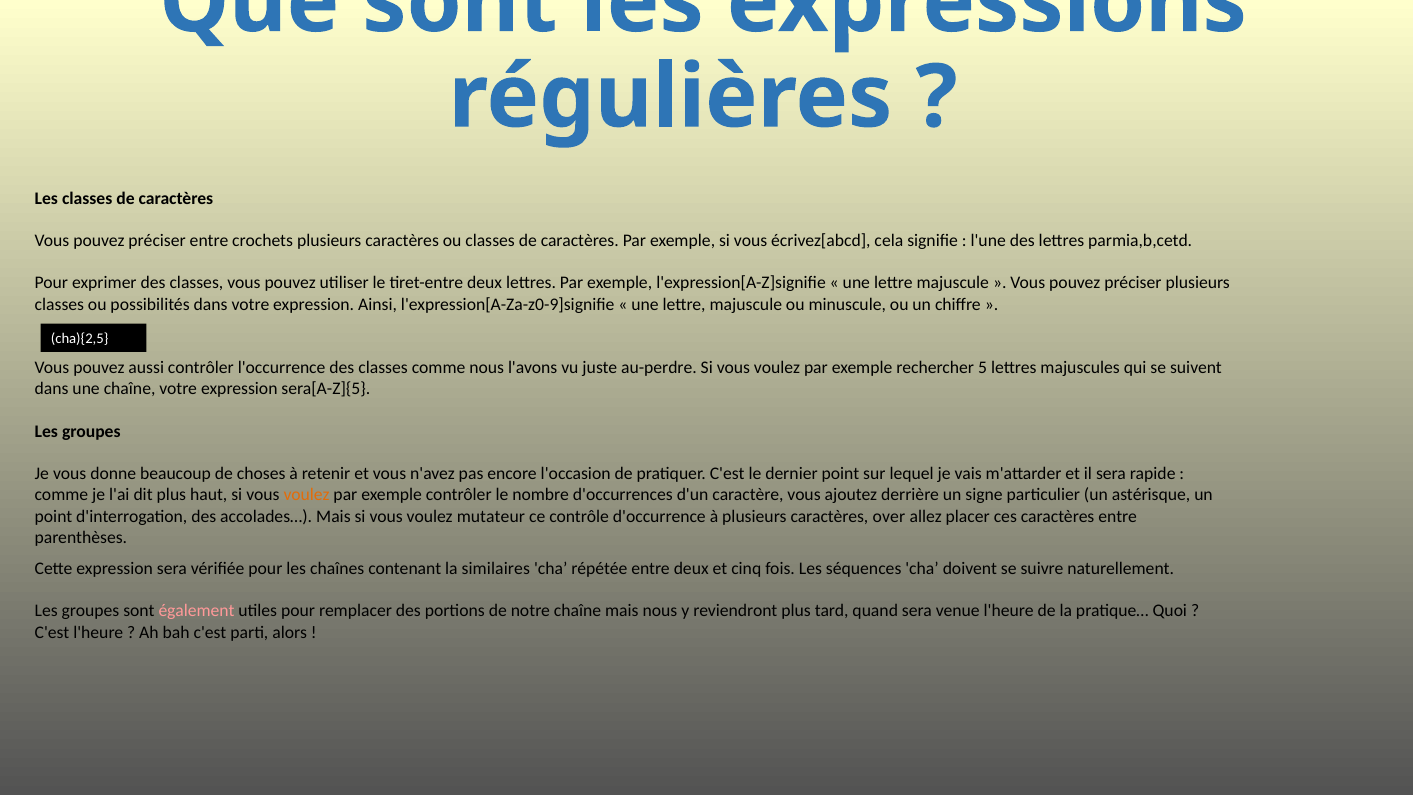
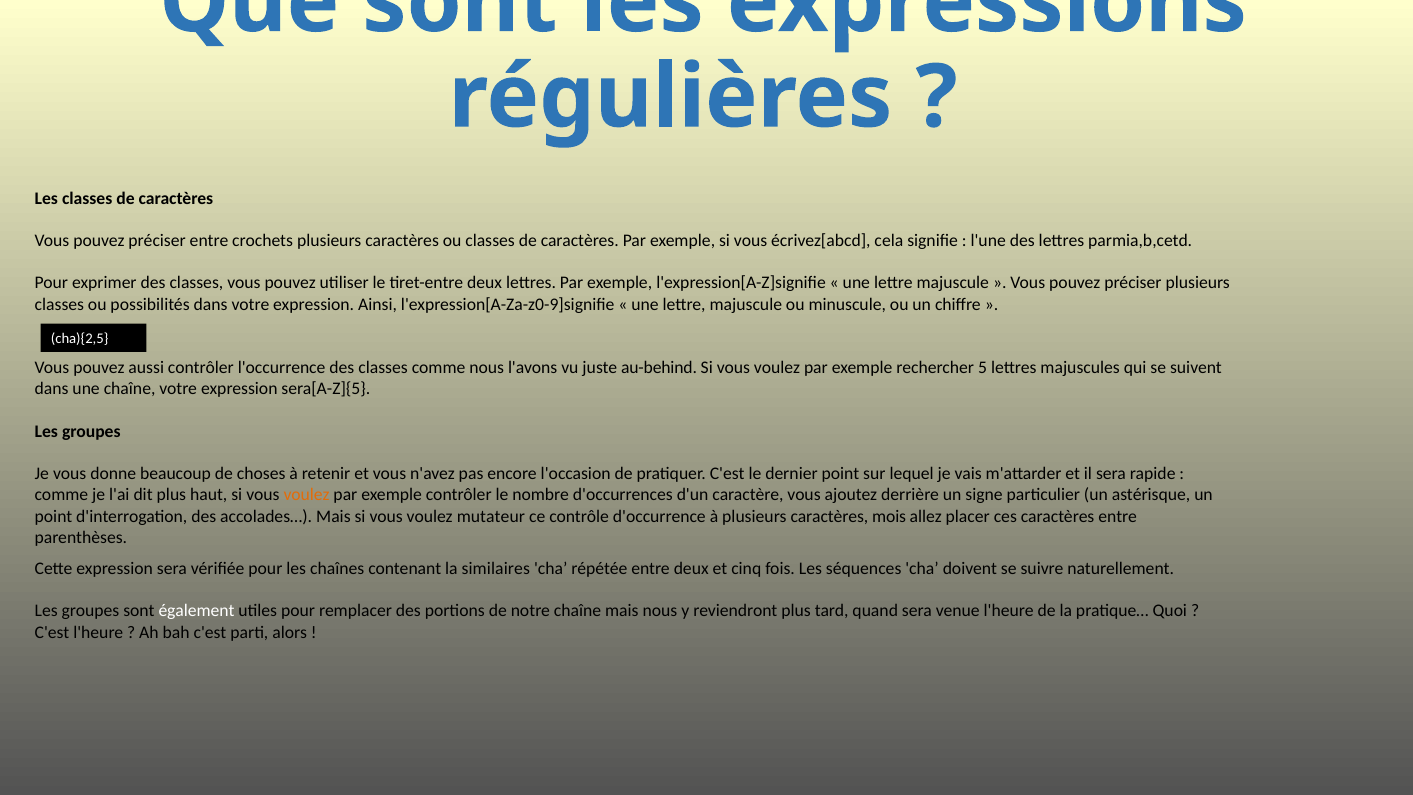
au-perdre: au-perdre -> au-behind
over: over -> mois
également colour: pink -> white
